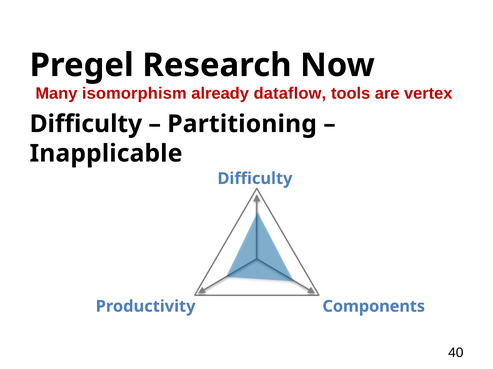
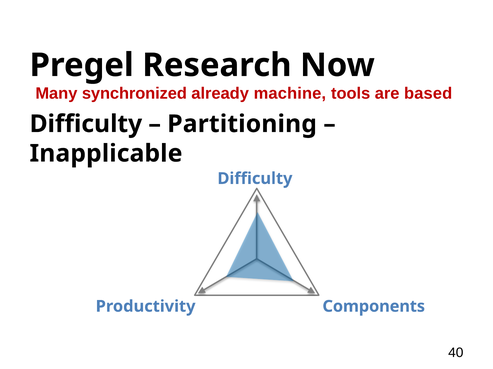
isomorphism: isomorphism -> synchronized
dataflow: dataflow -> machine
vertex: vertex -> based
